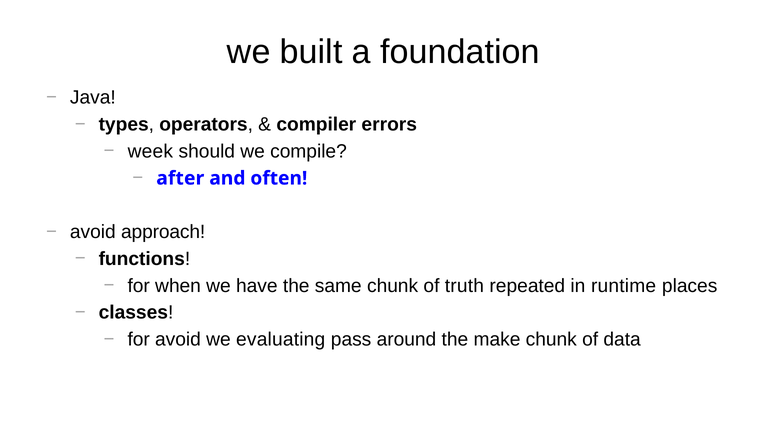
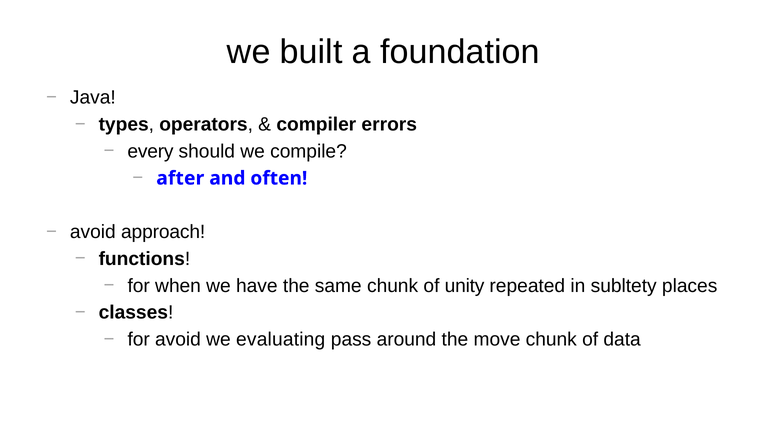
week: week -> every
truth: truth -> unity
runtime: runtime -> subltety
make: make -> move
